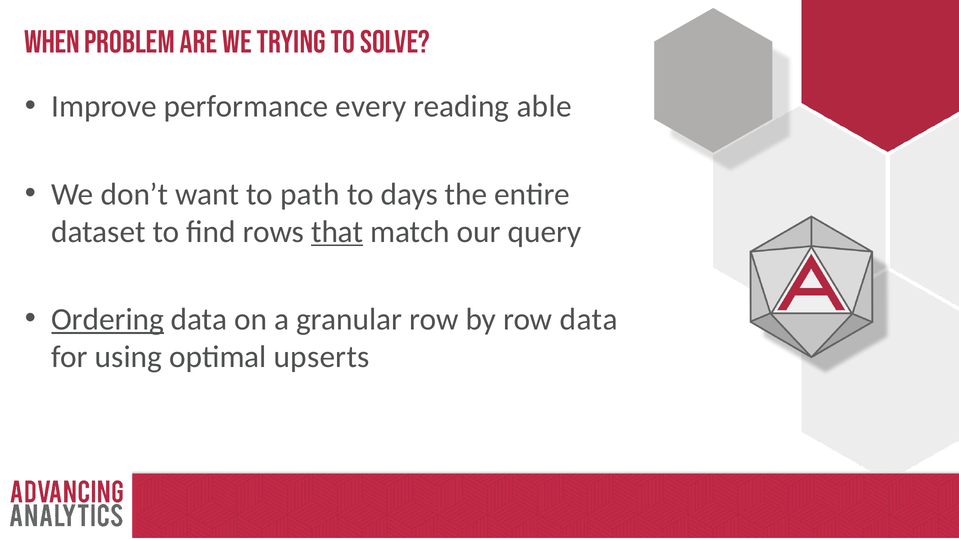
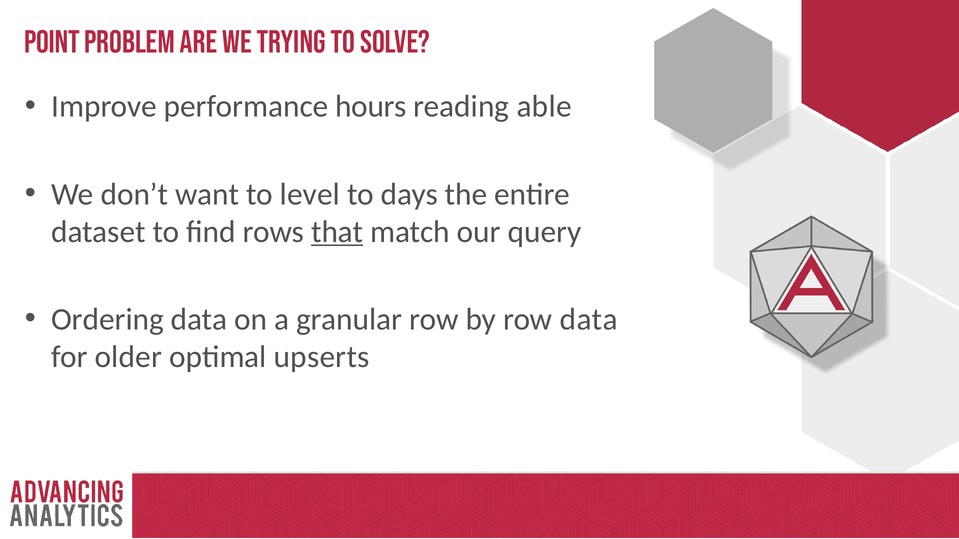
When: When -> Point
every: every -> hours
path: path -> level
Ordering underline: present -> none
using: using -> older
